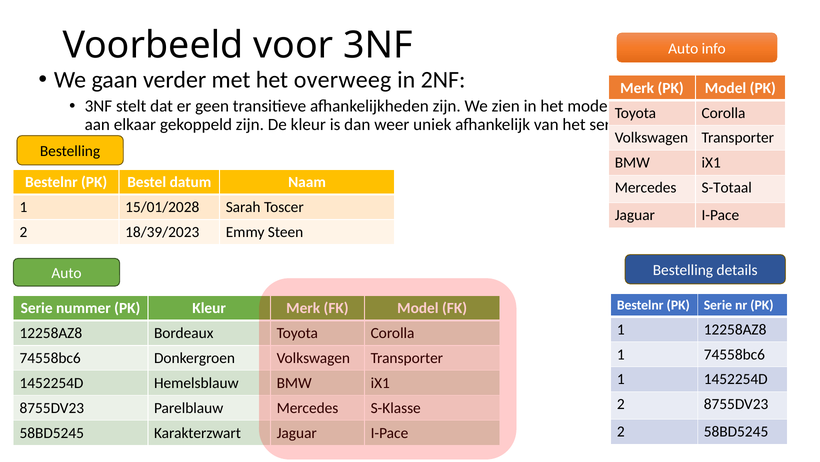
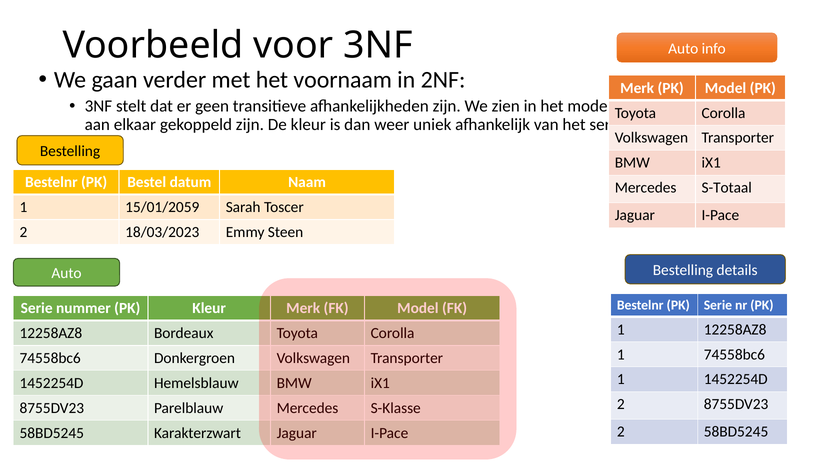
overweeg: overweeg -> voornaam
15/01/2028: 15/01/2028 -> 15/01/2059
18/39/2023: 18/39/2023 -> 18/03/2023
